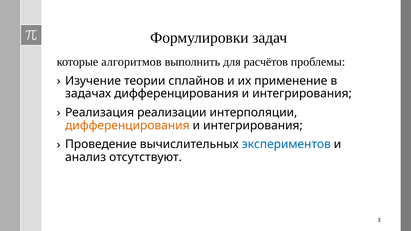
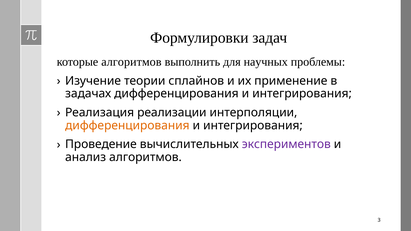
расчётов: расчётов -> научных
экспериментов colour: blue -> purple
анализ отсутствуют: отсутствуют -> алгоритмов
